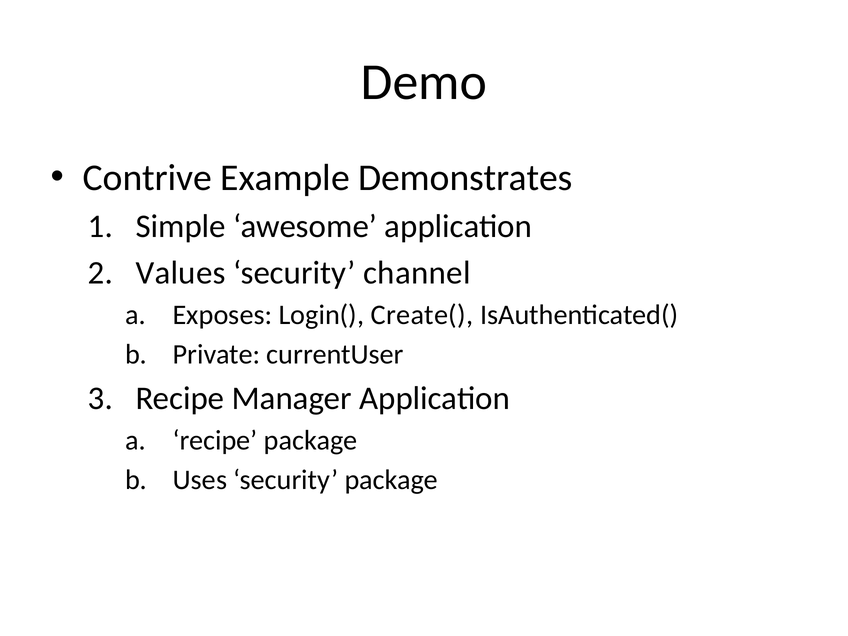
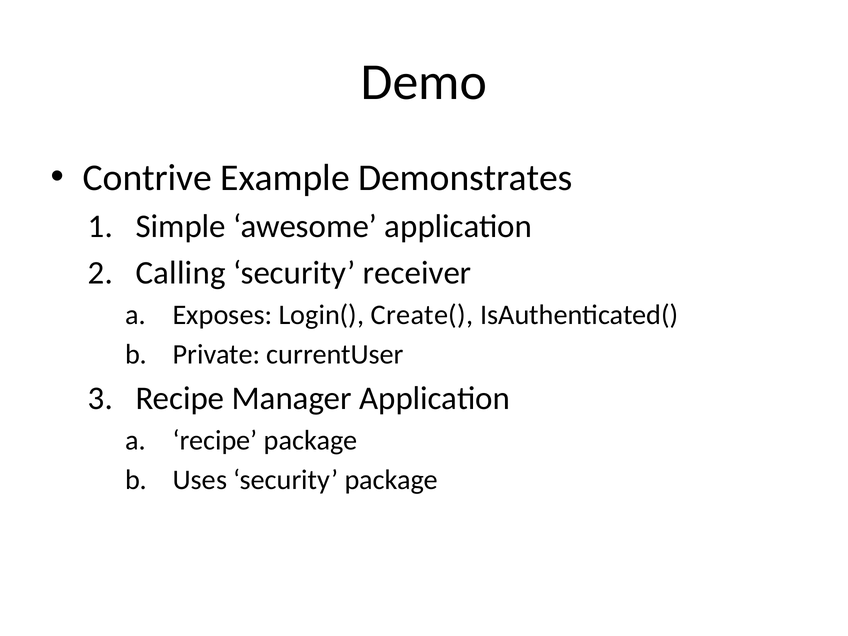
Values: Values -> Calling
channel: channel -> receiver
